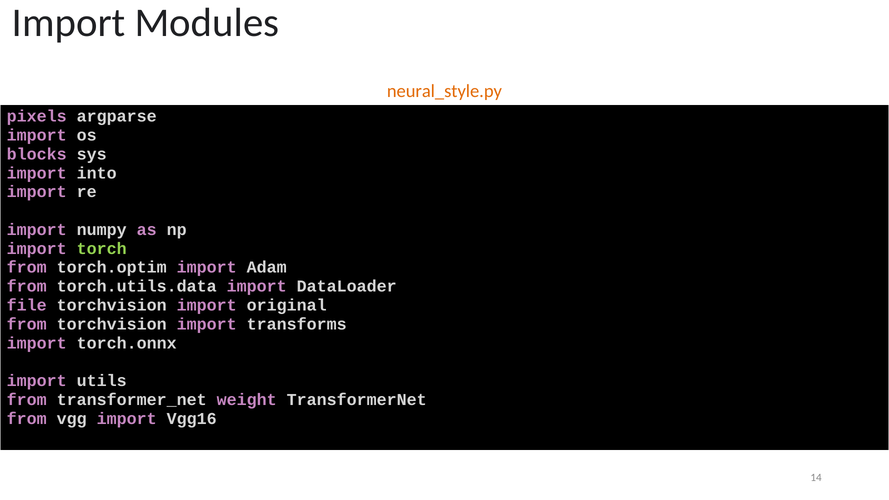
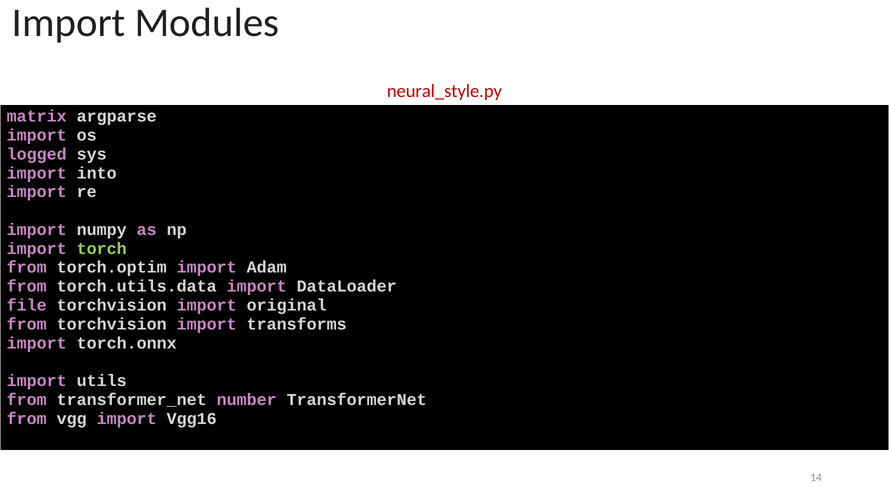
neural_style.py colour: orange -> red
pixels: pixels -> matrix
blocks: blocks -> logged
weight: weight -> number
